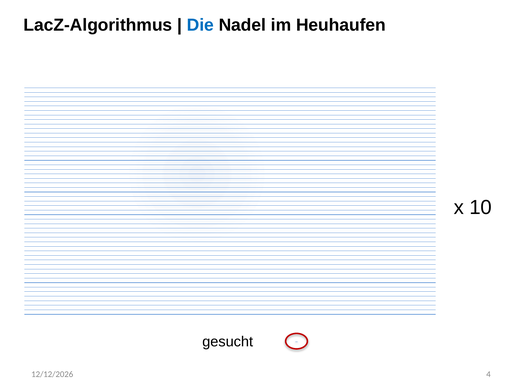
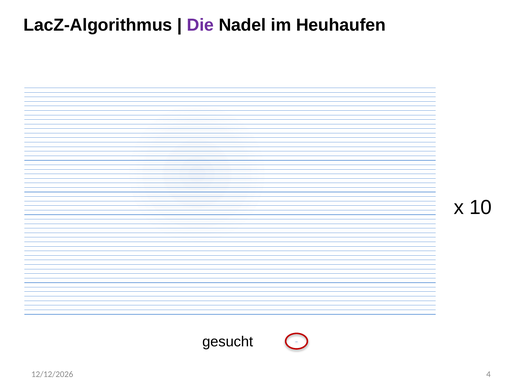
Die colour: blue -> purple
